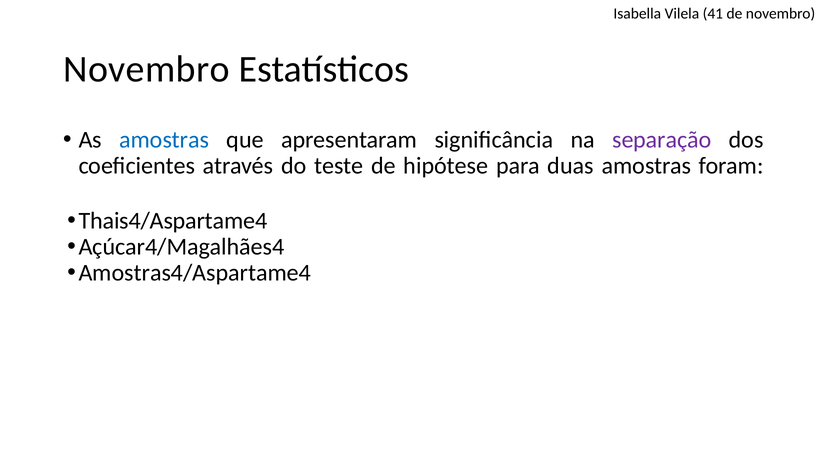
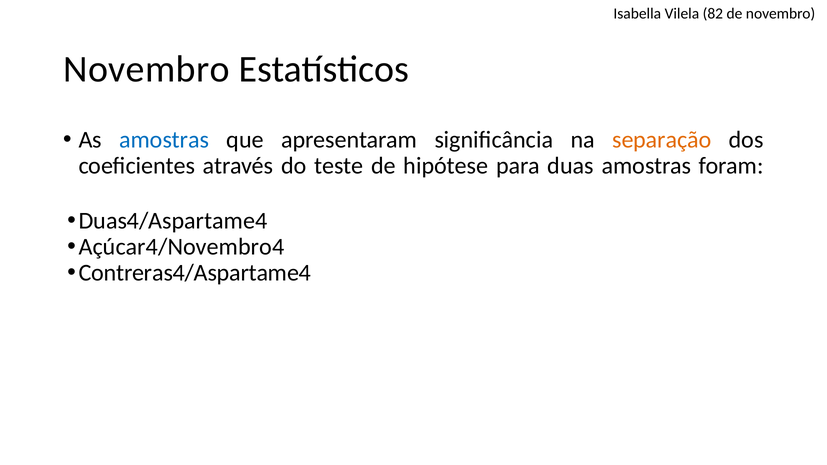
41: 41 -> 82
separação colour: purple -> orange
Thais4/Aspartame4: Thais4/Aspartame4 -> Duas4/Aspartame4
Açúcar4/Magalhães4: Açúcar4/Magalhães4 -> Açúcar4/Novembro4
Amostras4/Aspartame4: Amostras4/Aspartame4 -> Contreras4/Aspartame4
